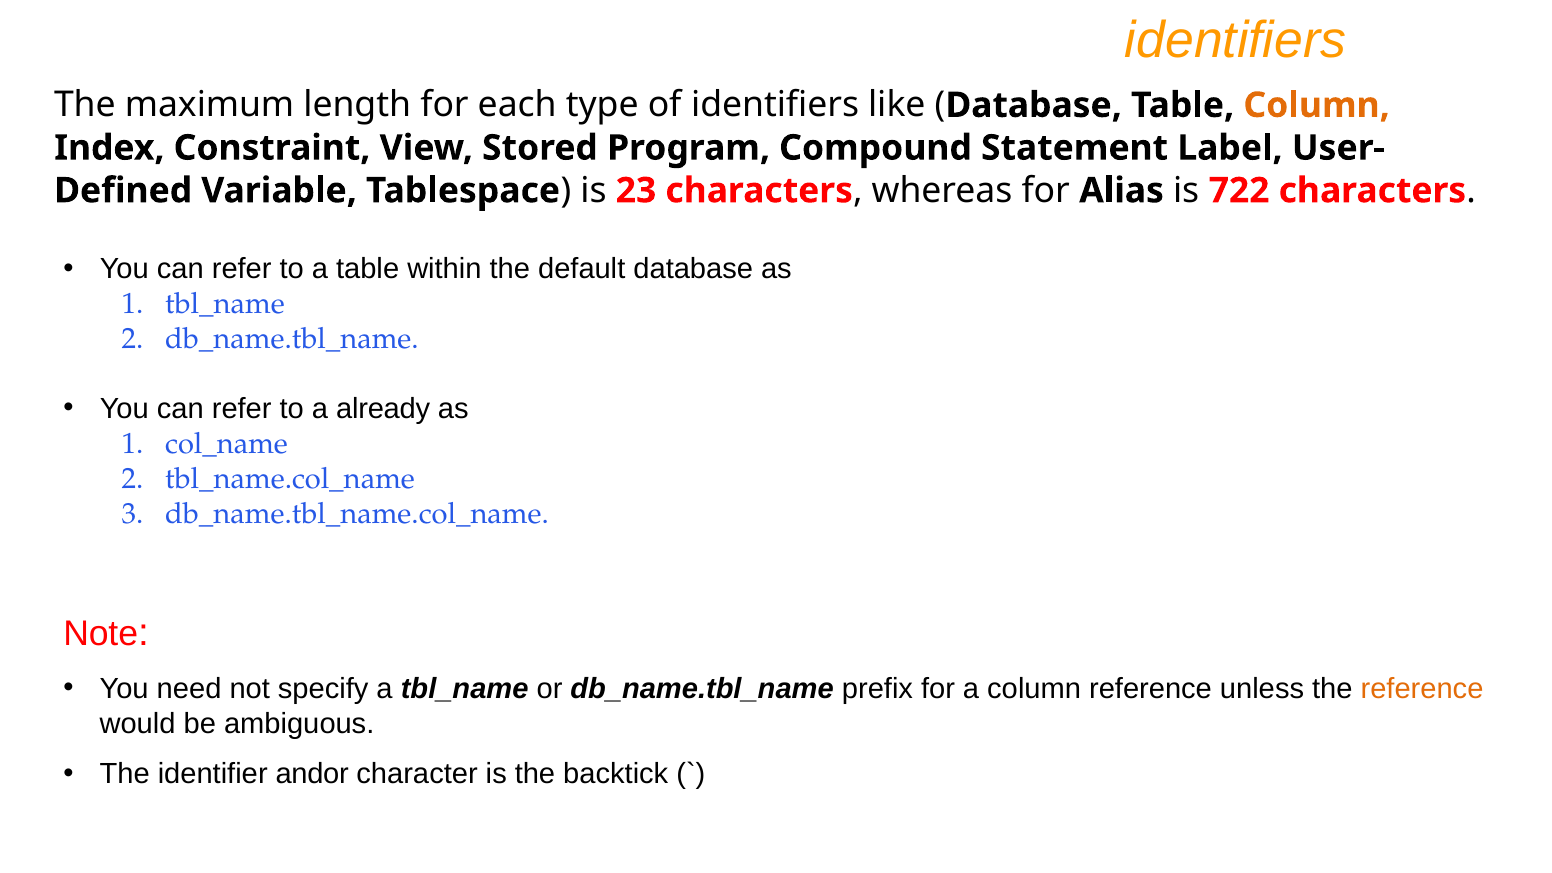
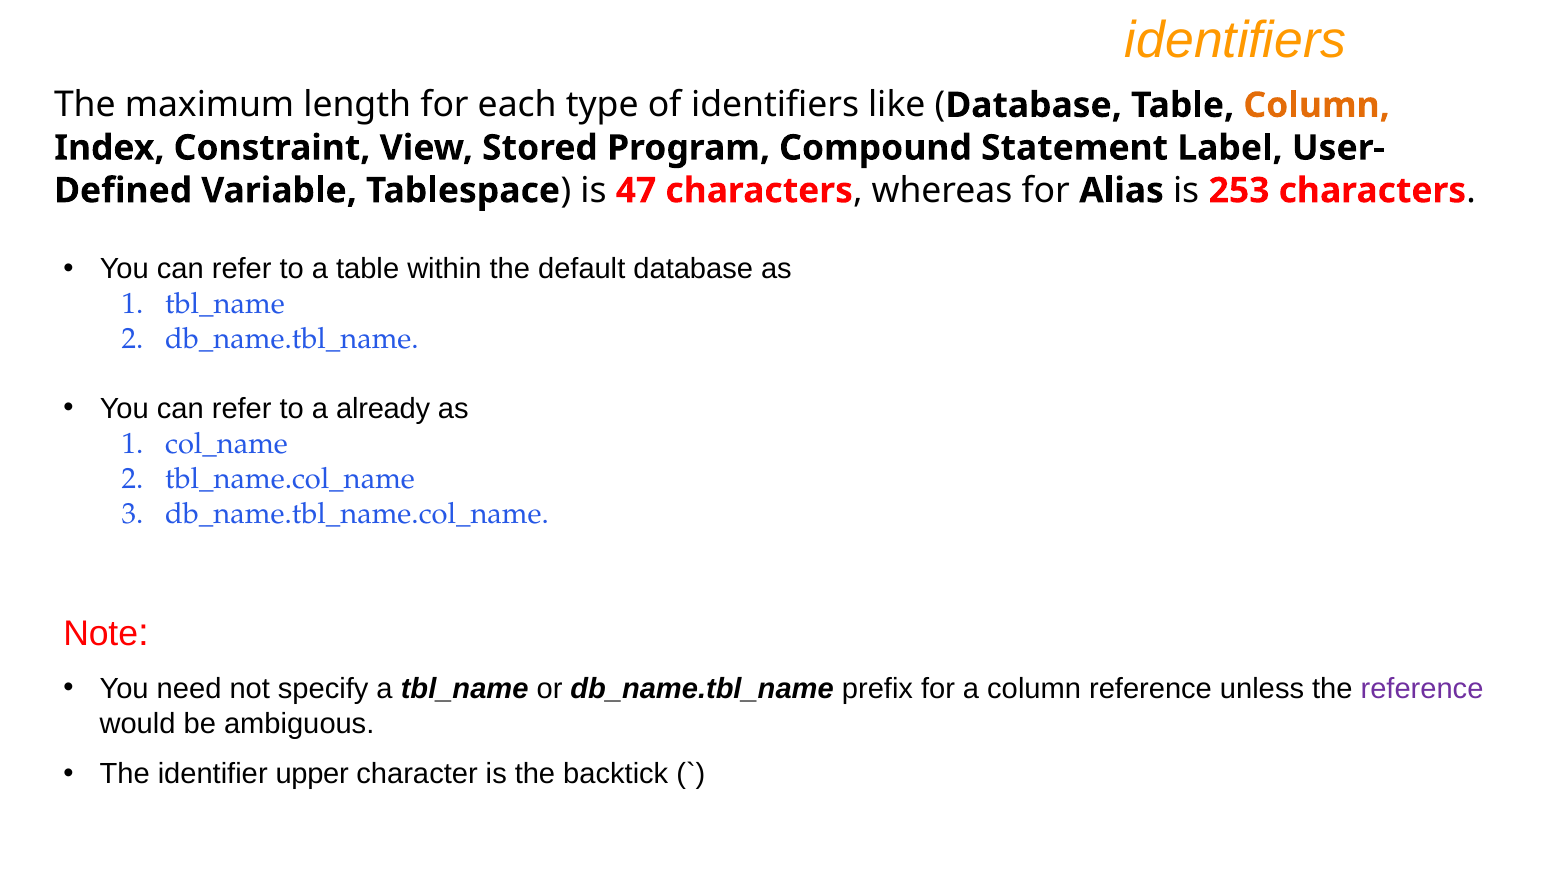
23: 23 -> 47
722: 722 -> 253
reference at (1422, 689) colour: orange -> purple
andor: andor -> upper
